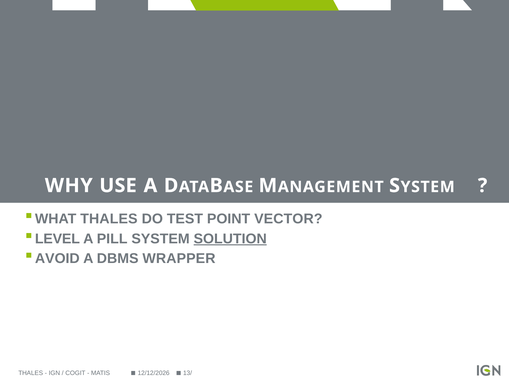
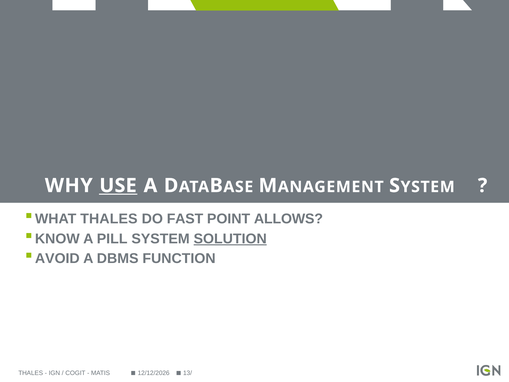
USE underline: none -> present
TEST: TEST -> FAST
VECTOR: VECTOR -> ALLOWS
LEVEL: LEVEL -> KNOW
WRAPPER: WRAPPER -> FUNCTION
